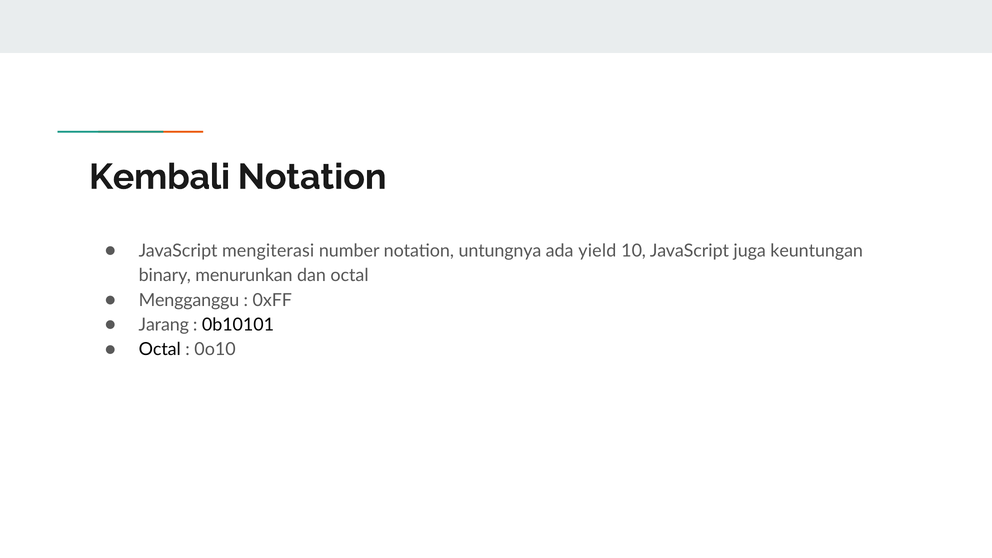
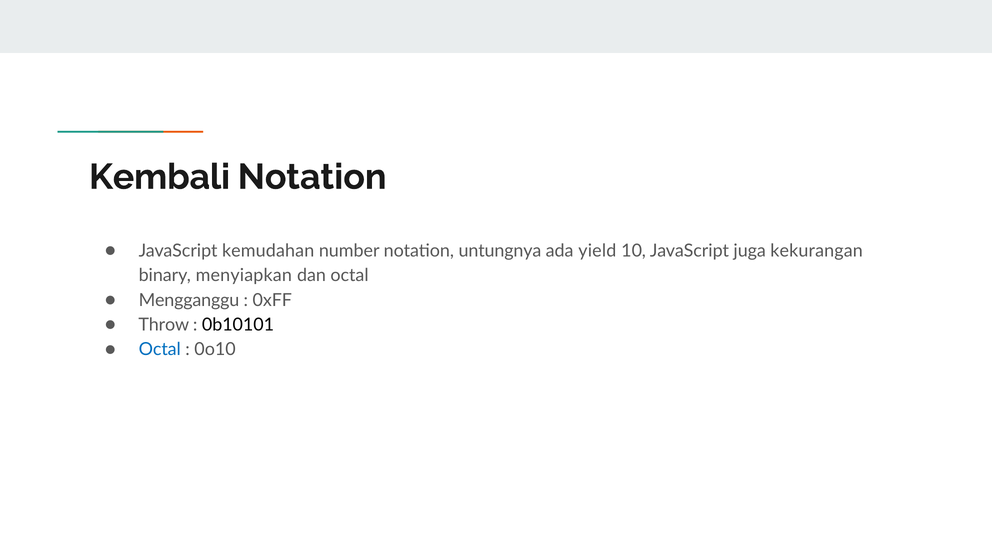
mengiterasi: mengiterasi -> kemudahan
keuntungan: keuntungan -> kekurangan
menurunkan: menurunkan -> menyiapkan
Jarang: Jarang -> Throw
Octal at (160, 350) colour: black -> blue
